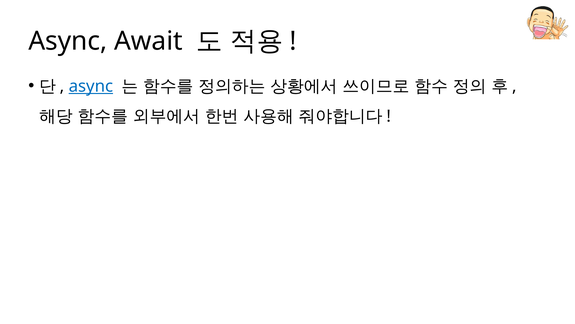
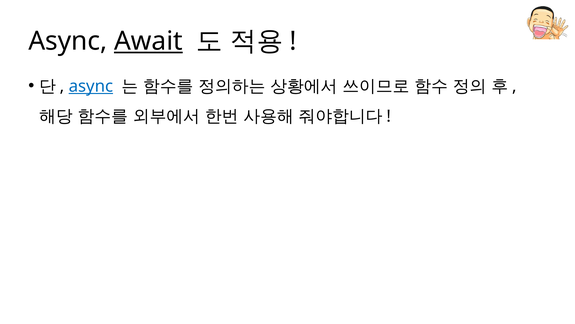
Await underline: none -> present
